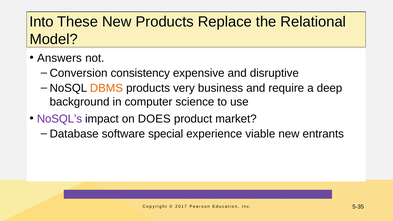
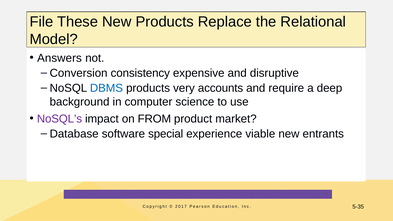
Into: Into -> File
DBMS colour: orange -> blue
business: business -> accounts
DOES: DOES -> FROM
